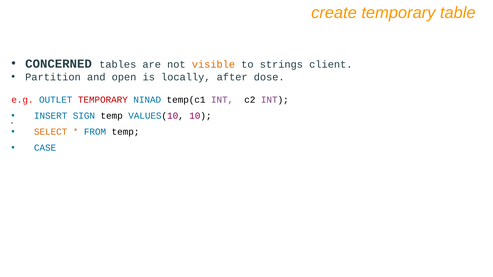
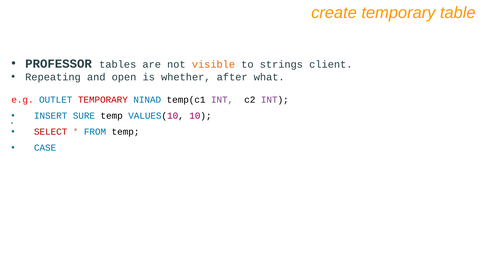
CONCERNED: CONCERNED -> PROFESSOR
Partition: Partition -> Repeating
locally: locally -> whether
dose: dose -> what
SIGN: SIGN -> SURE
SELECT colour: orange -> red
